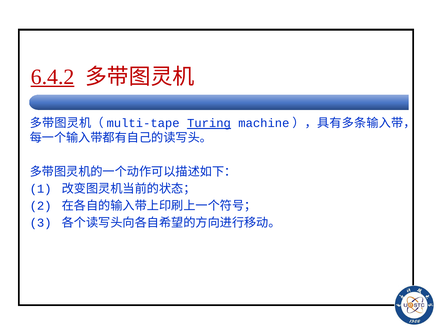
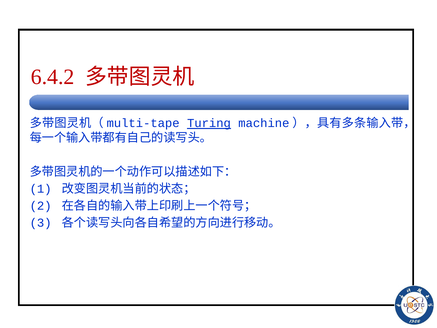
6.4.2 underline: present -> none
